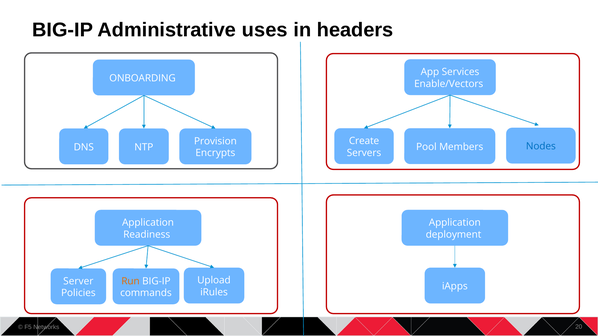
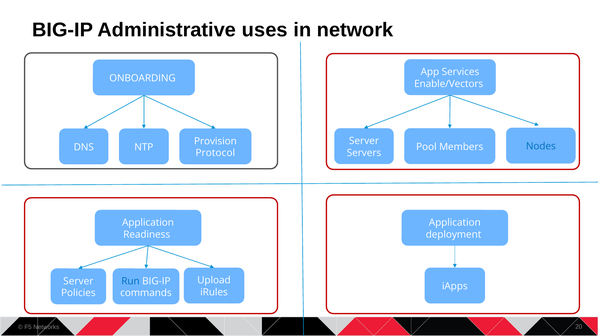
headers: headers -> network
Create at (364, 141): Create -> Server
Encrypts: Encrypts -> Protocol
Run colour: orange -> blue
